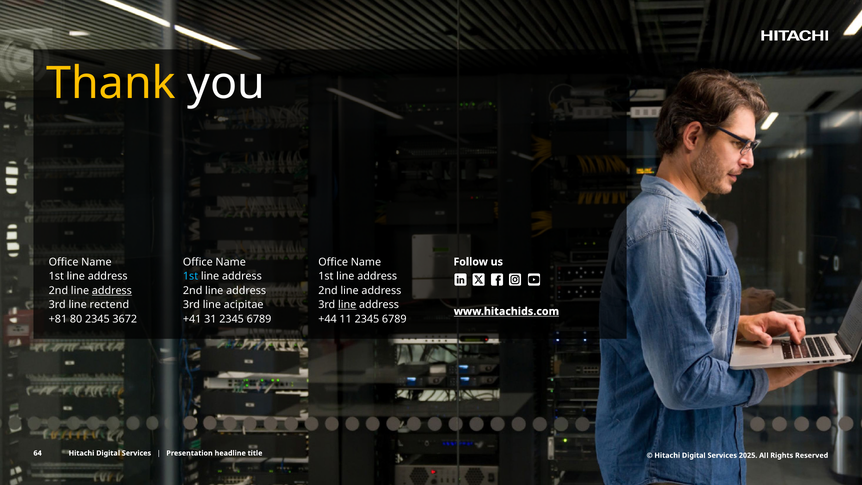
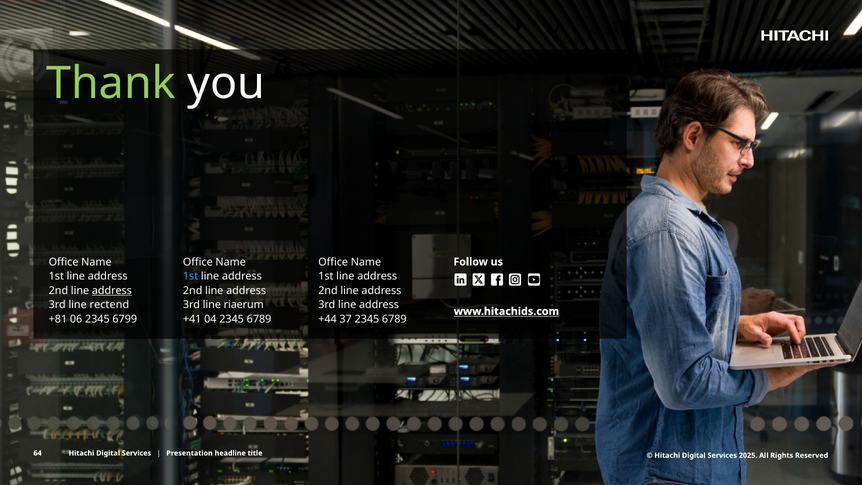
Thank colour: yellow -> light green
acipitae: acipitae -> riaerum
line at (347, 305) underline: present -> none
80: 80 -> 06
3672: 3672 -> 6799
31: 31 -> 04
11: 11 -> 37
